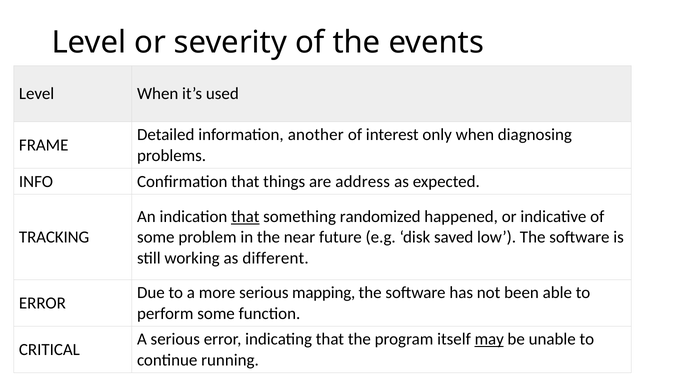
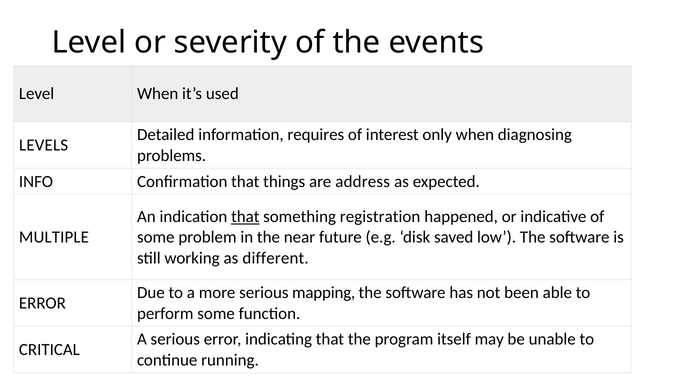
another: another -> requires
FRAME: FRAME -> LEVELS
randomized: randomized -> registration
TRACKING: TRACKING -> MULTIPLE
may underline: present -> none
